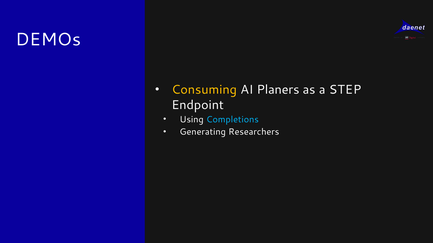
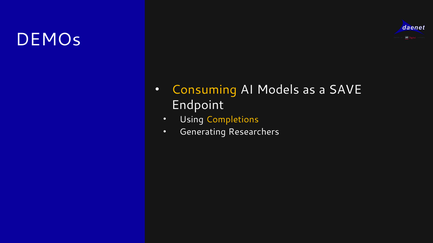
Planers: Planers -> Models
STEP: STEP -> SAVE
Completions colour: light blue -> yellow
